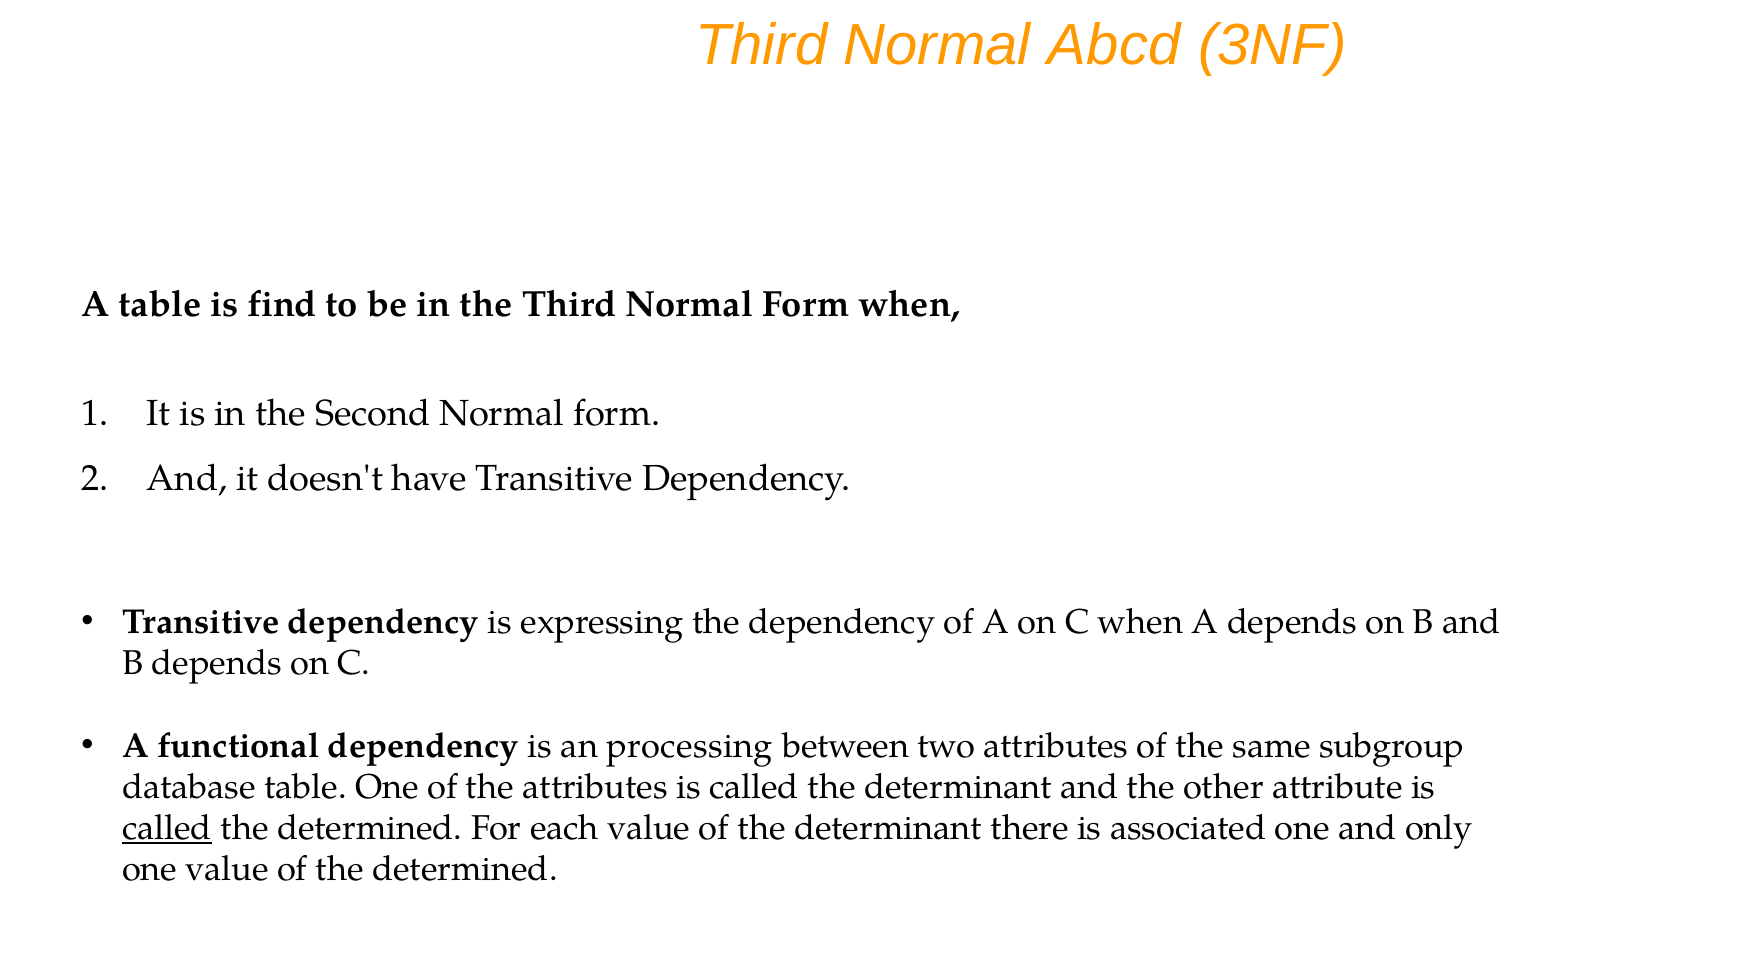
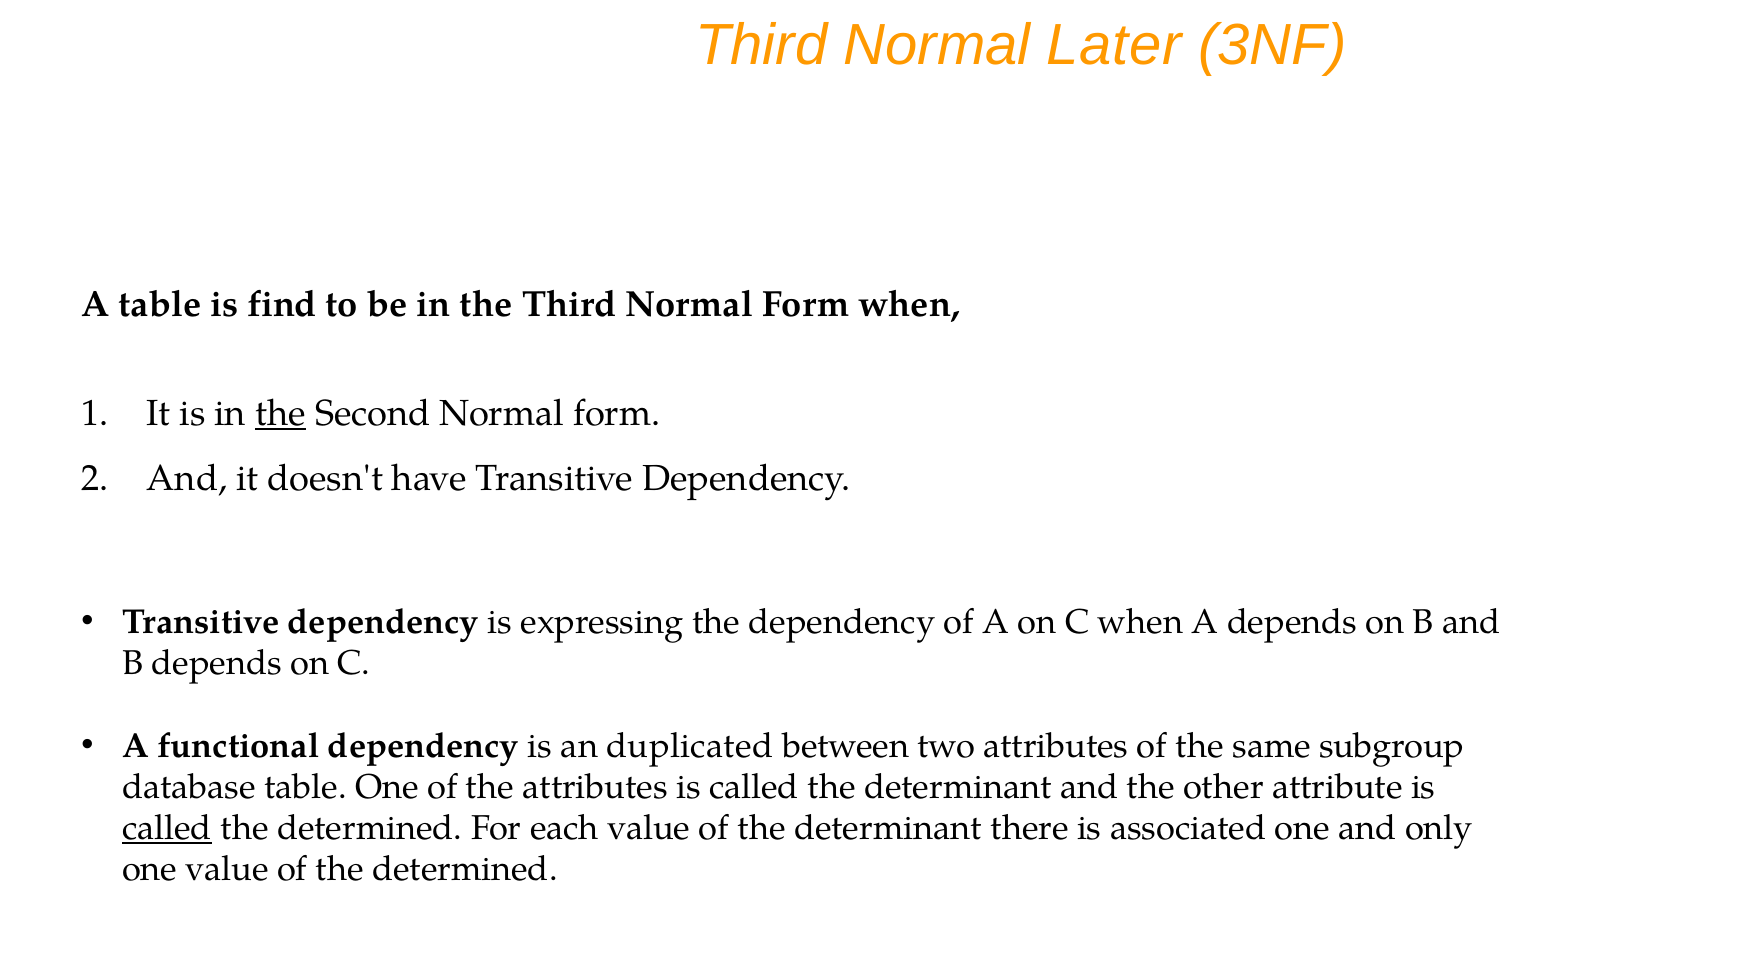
Abcd: Abcd -> Later
the at (280, 413) underline: none -> present
processing: processing -> duplicated
